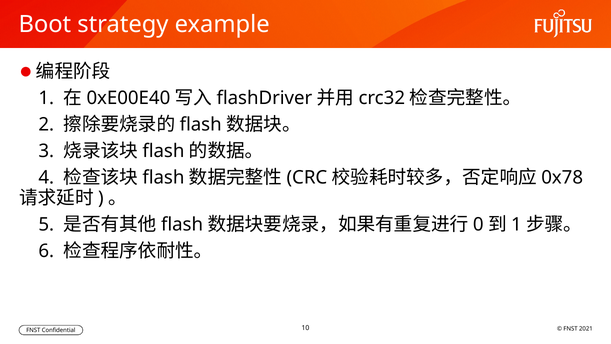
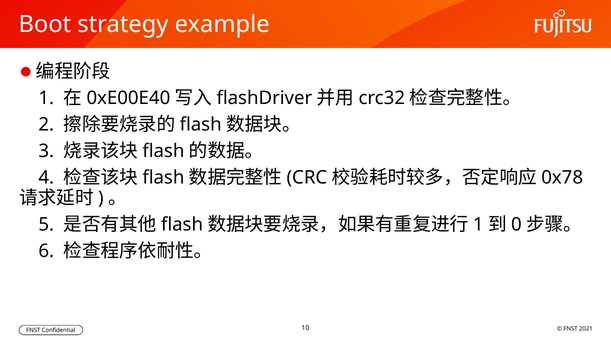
0 at (478, 224): 0 -> 1
1 at (516, 224): 1 -> 0
